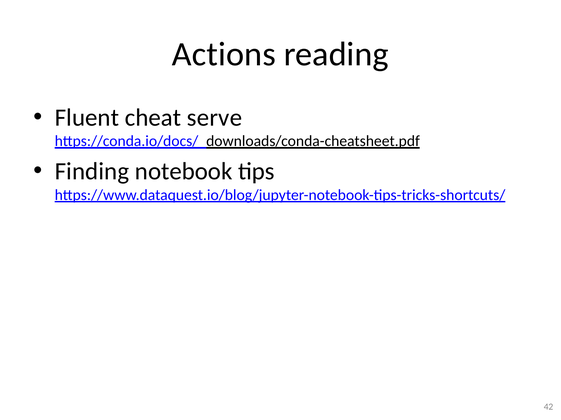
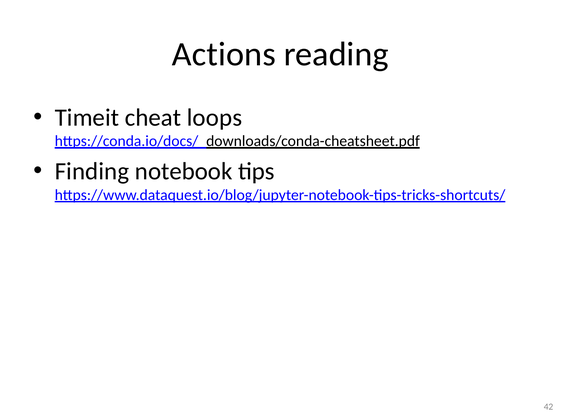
Fluent: Fluent -> Timeit
serve: serve -> loops
